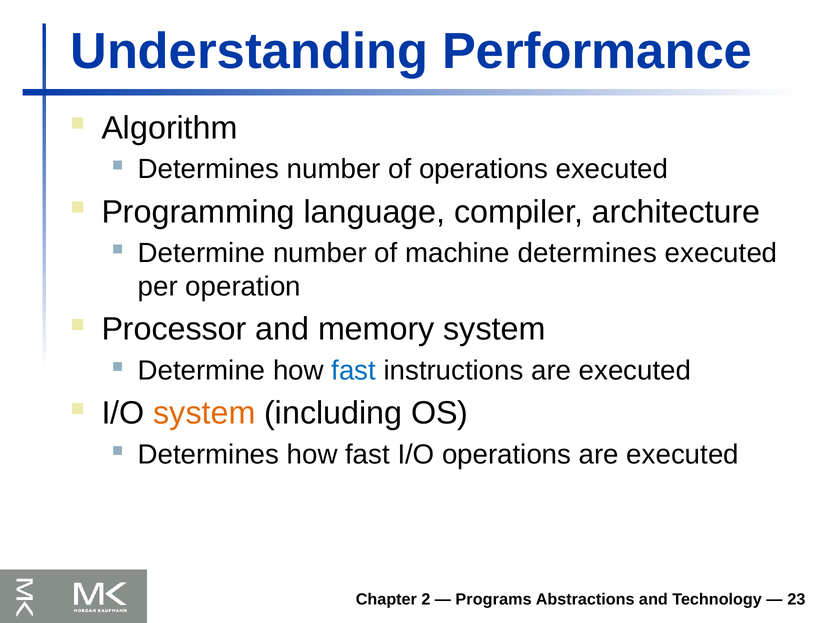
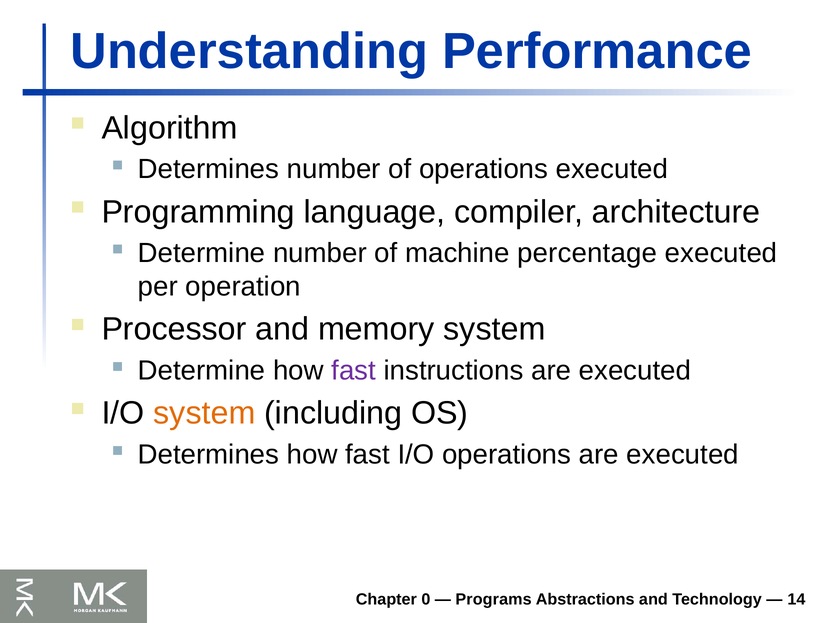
machine determines: determines -> percentage
fast at (354, 370) colour: blue -> purple
2: 2 -> 0
23: 23 -> 14
